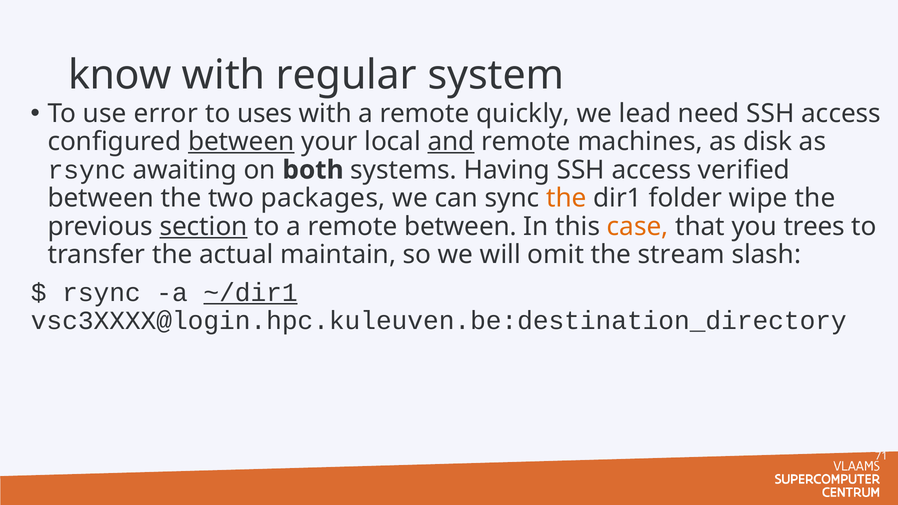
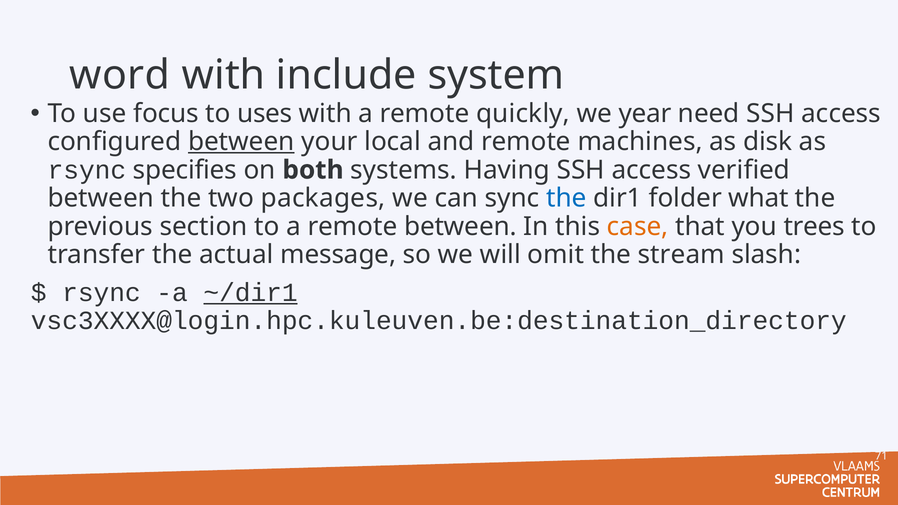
know: know -> word
regular: regular -> include
error: error -> focus
lead: lead -> year
and underline: present -> none
awaiting: awaiting -> specifies
the at (566, 198) colour: orange -> blue
wipe: wipe -> what
section underline: present -> none
maintain: maintain -> message
